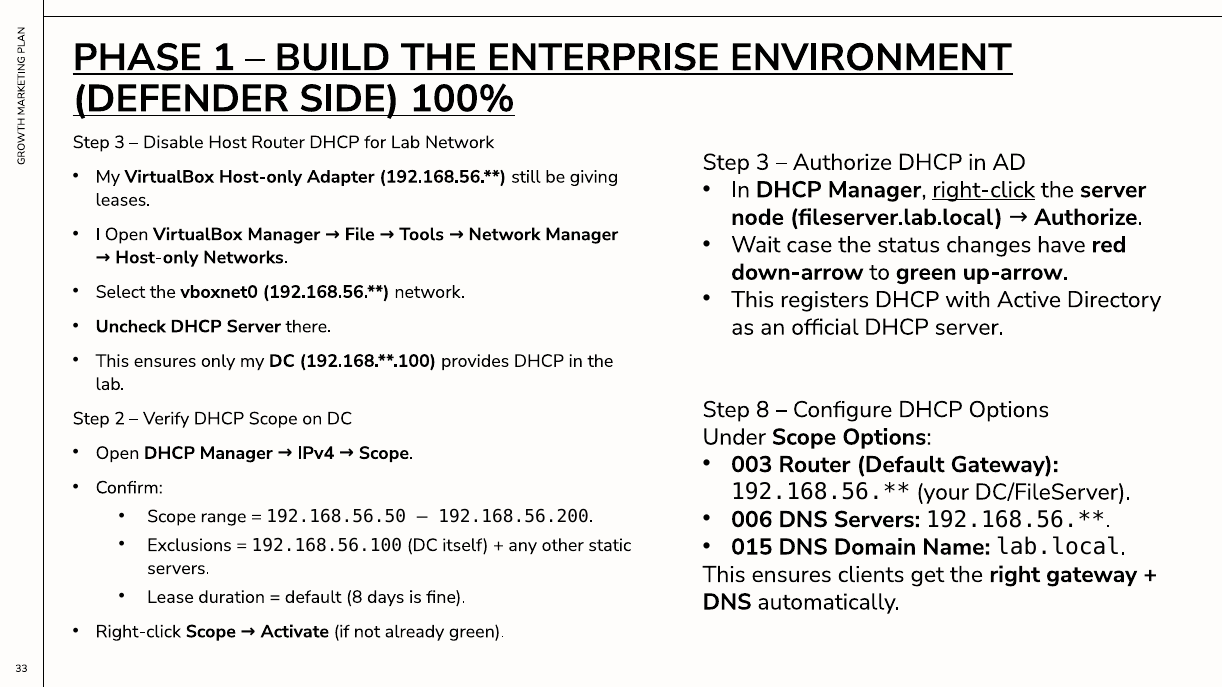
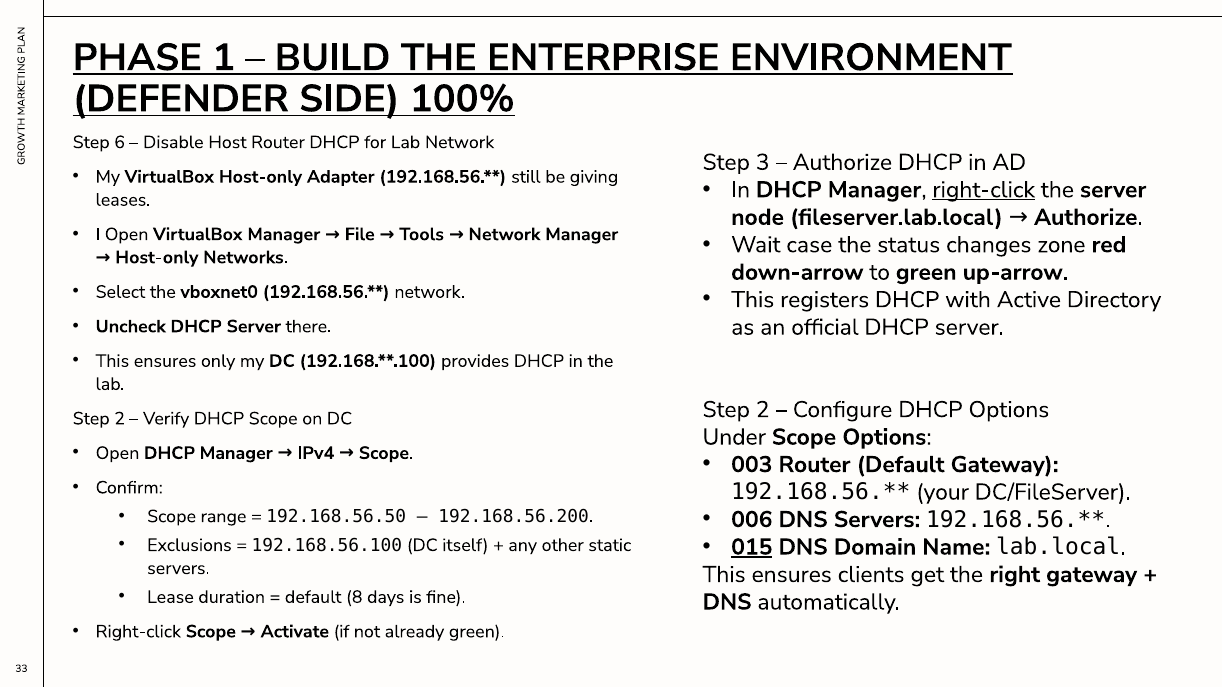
3 at (120, 142): 3 -> 6
have: have -> zone
8 at (763, 410): 8 -> 2
015 underline: none -> present
